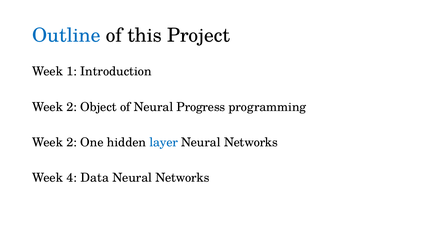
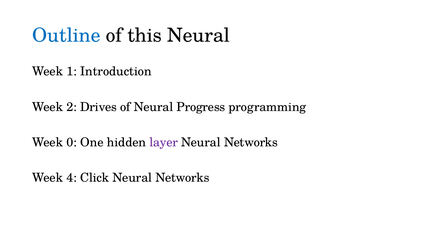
this Project: Project -> Neural
Object: Object -> Drives
2 at (72, 142): 2 -> 0
layer colour: blue -> purple
Data: Data -> Click
